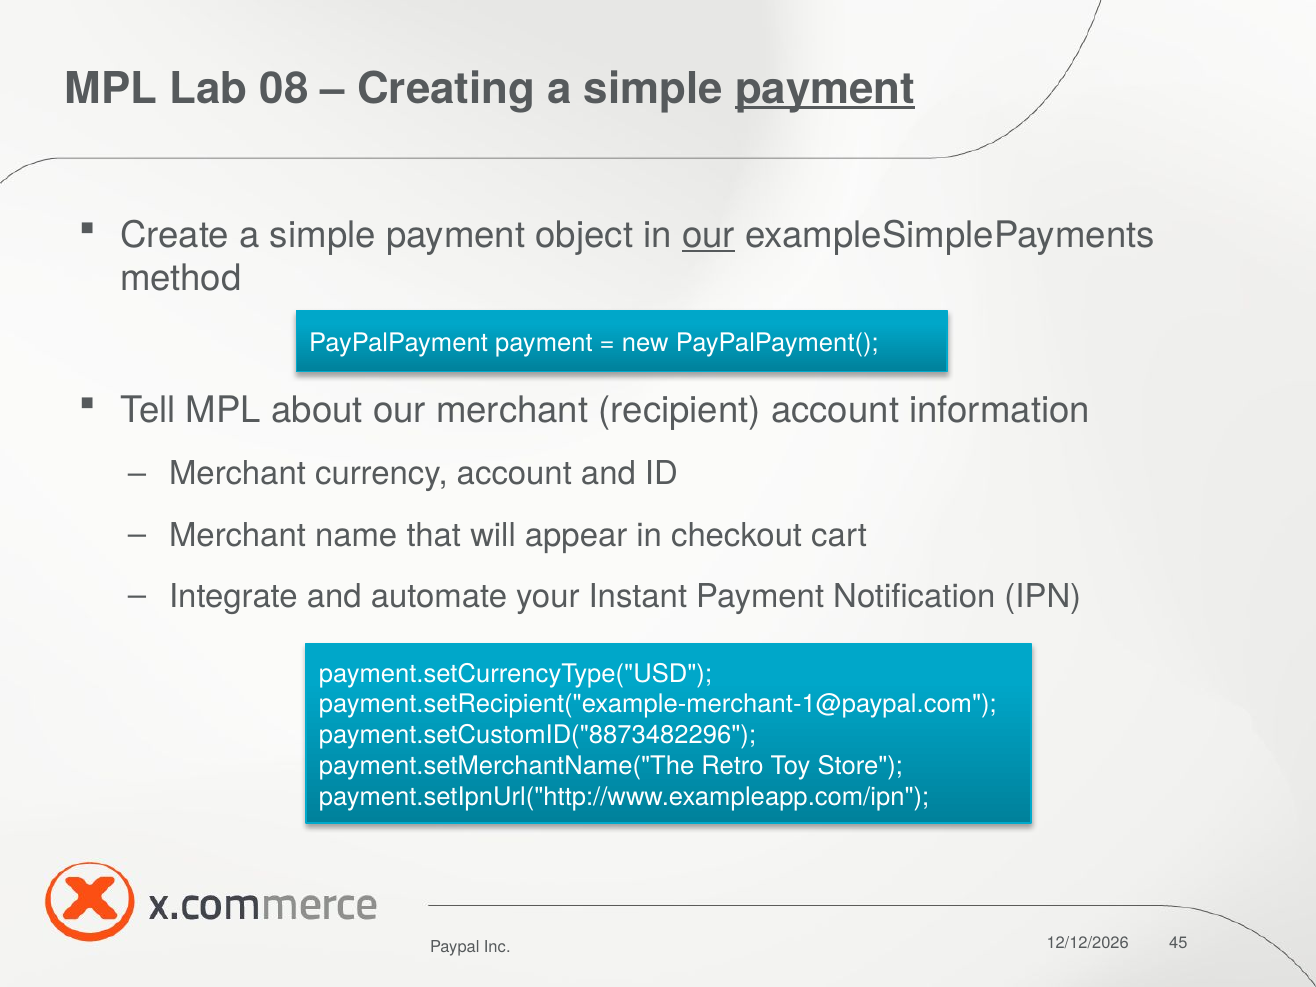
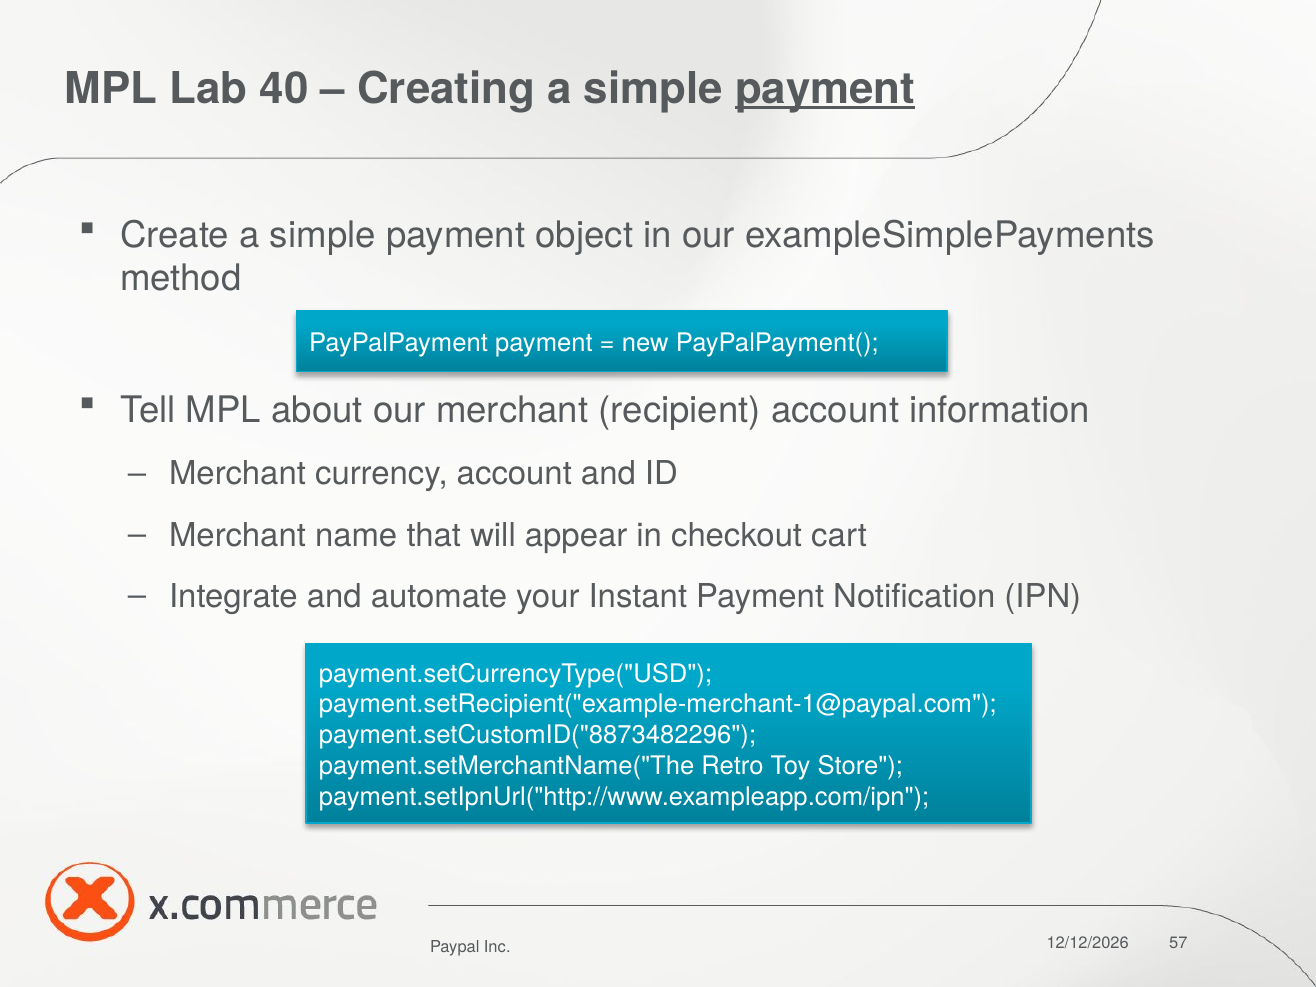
08: 08 -> 40
our at (708, 235) underline: present -> none
45: 45 -> 57
